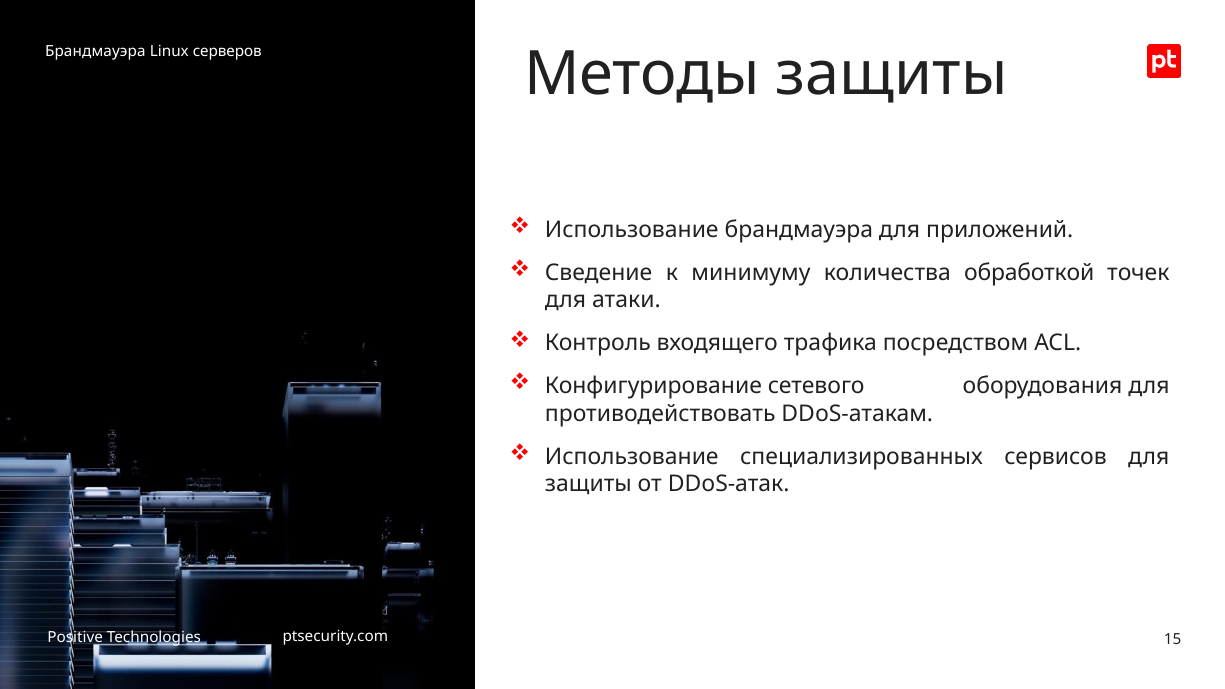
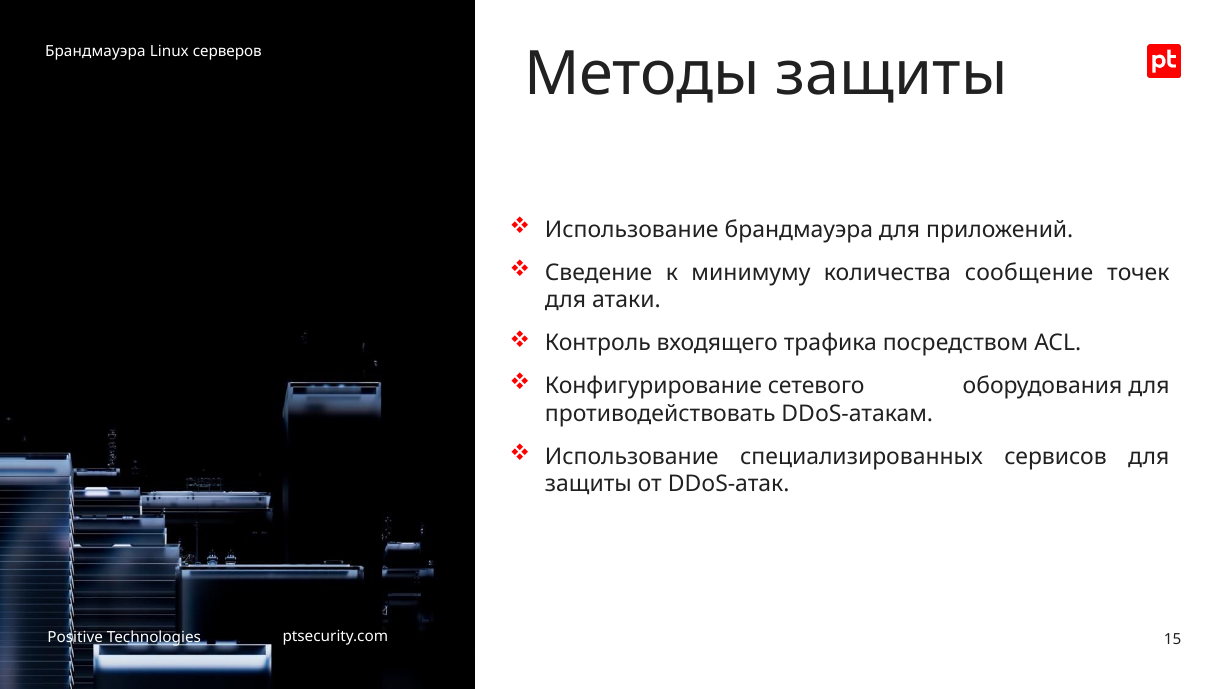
обработкой: обработкой -> сообщение
